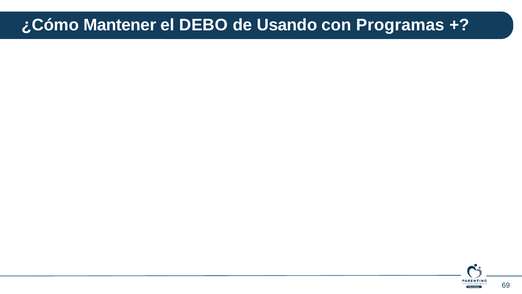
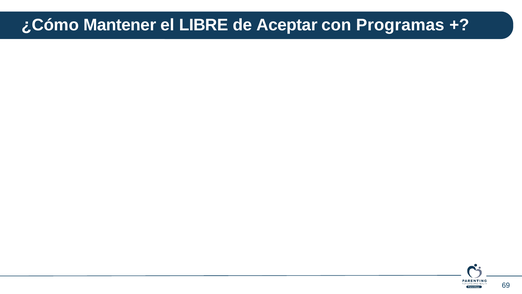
DEBO: DEBO -> LIBRE
Usando: Usando -> Aceptar
